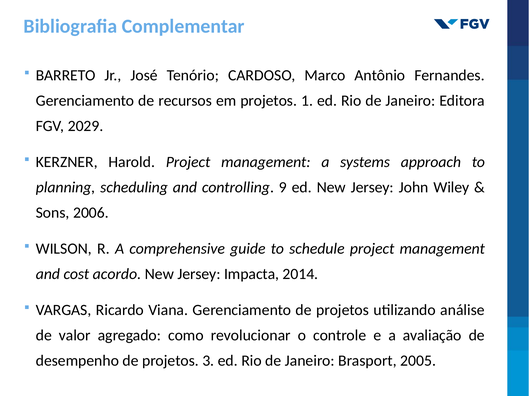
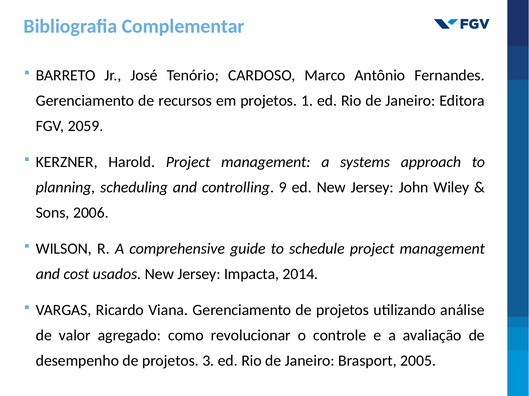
2029: 2029 -> 2059
acordo: acordo -> usados
